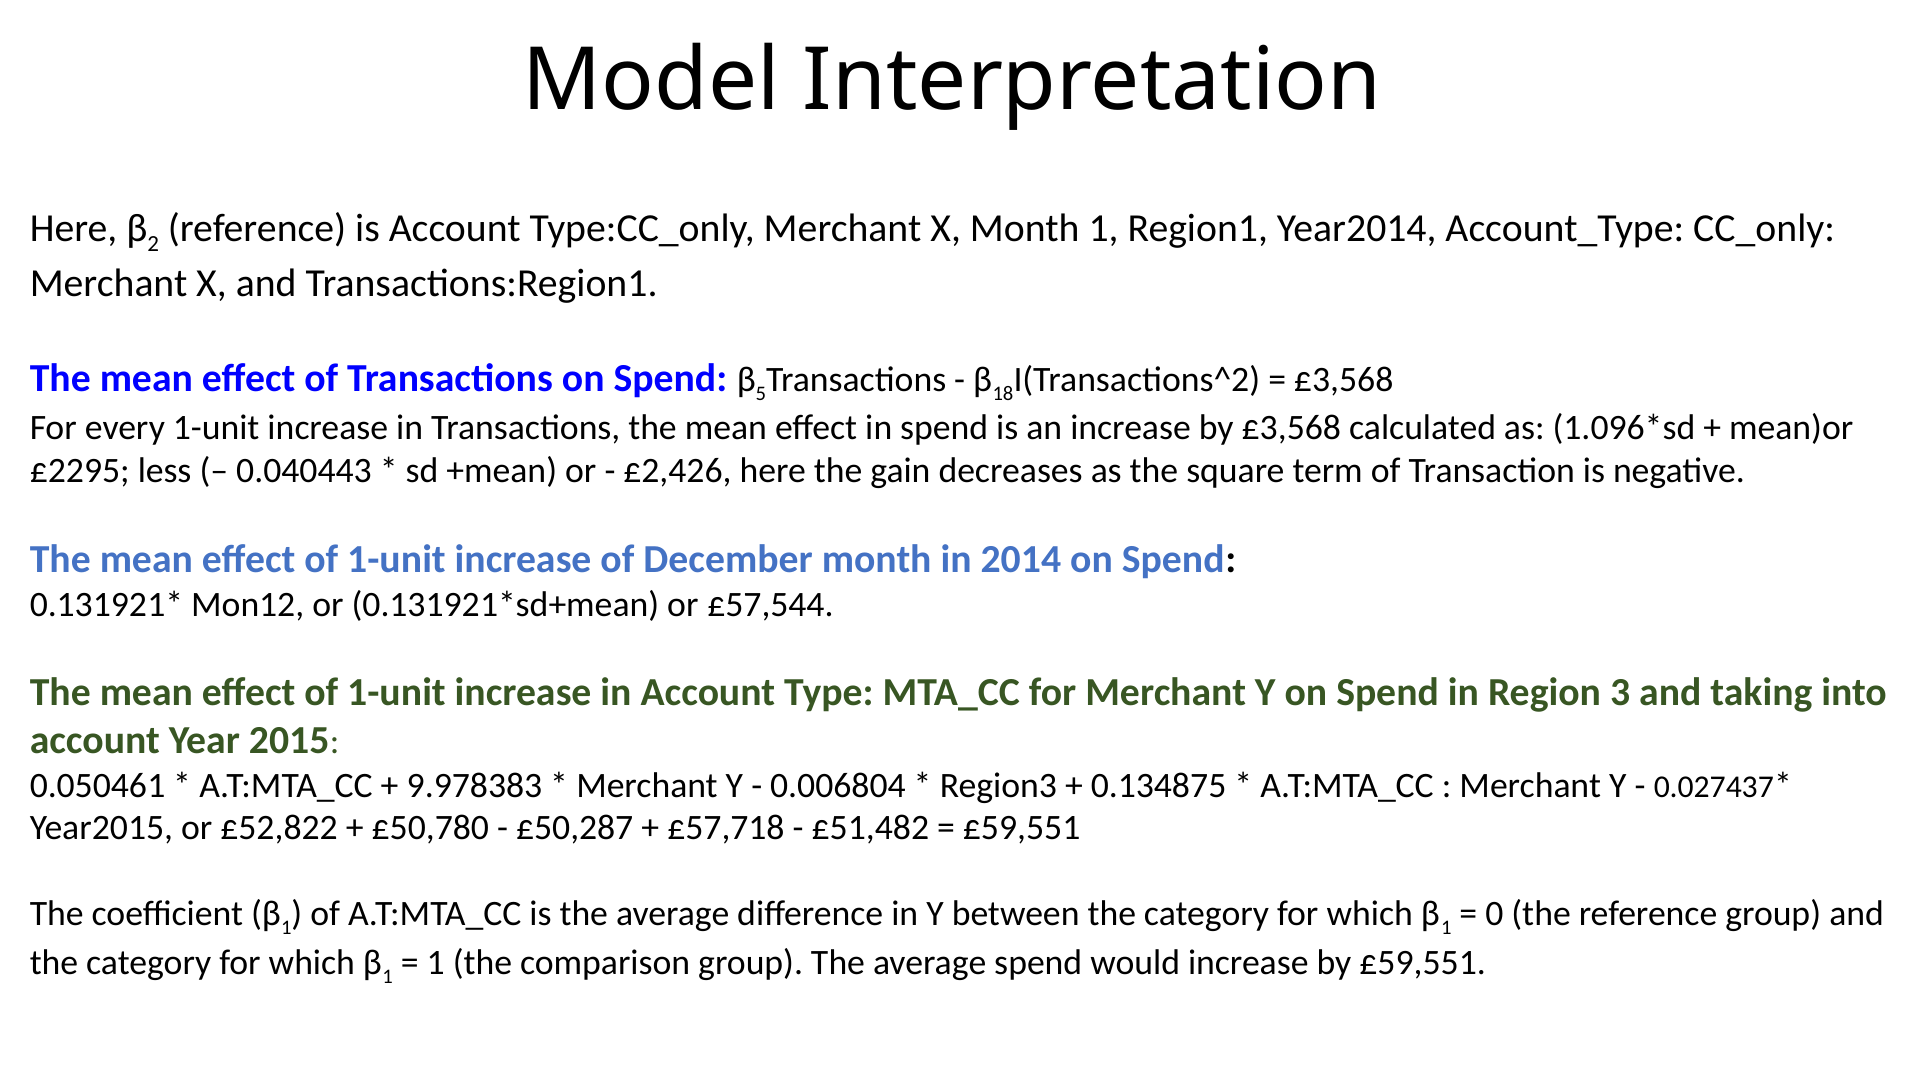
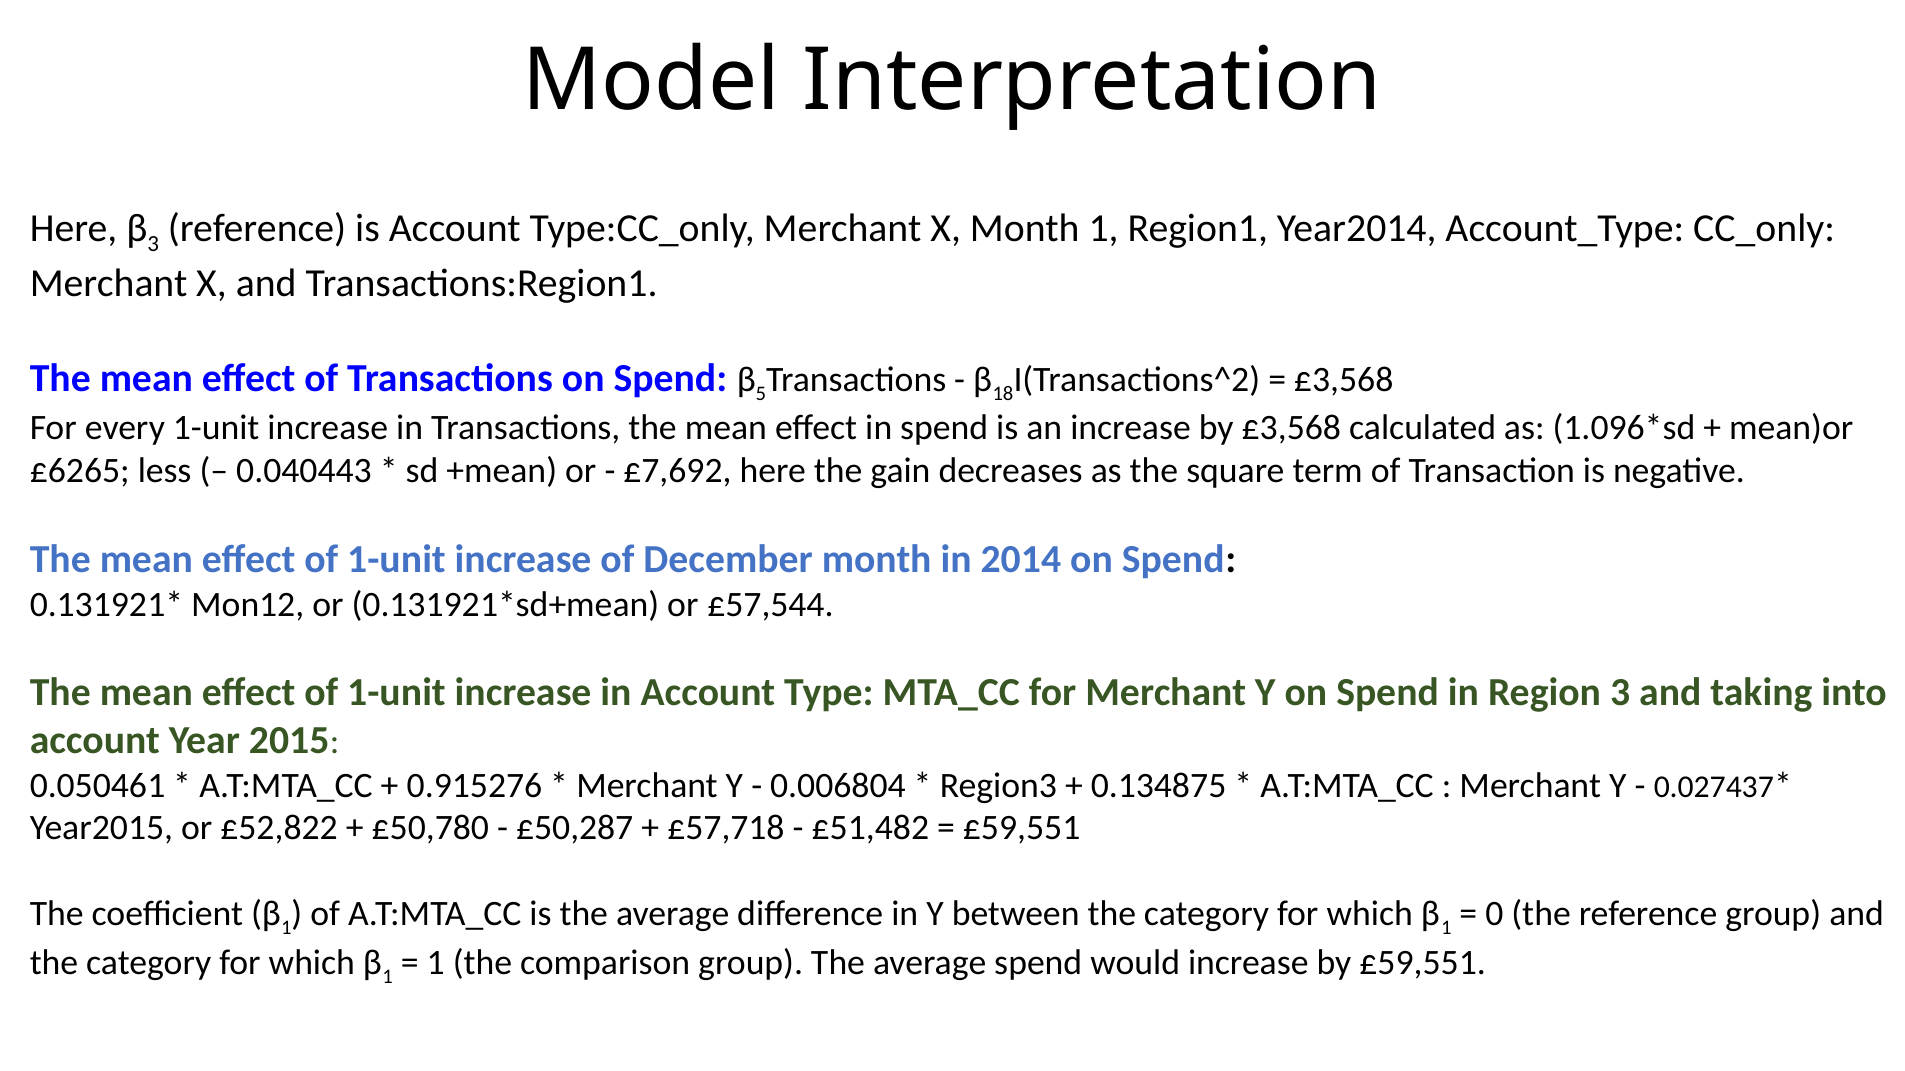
2 at (153, 244): 2 -> 3
£2295: £2295 -> £6265
£2,426: £2,426 -> £7,692
9.978383: 9.978383 -> 0.915276
